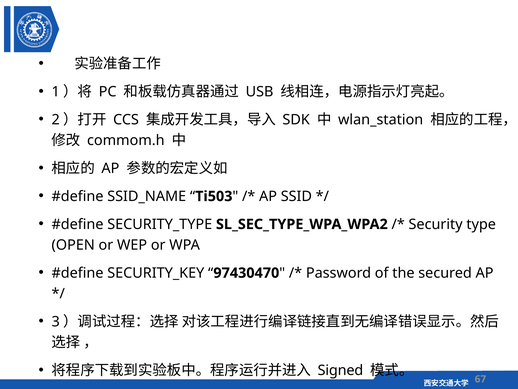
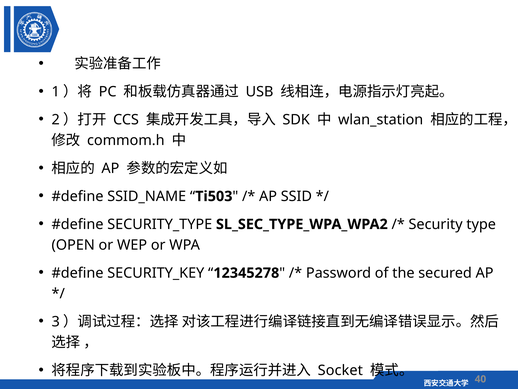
97430470: 97430470 -> 12345278
Signed: Signed -> Socket
67: 67 -> 40
